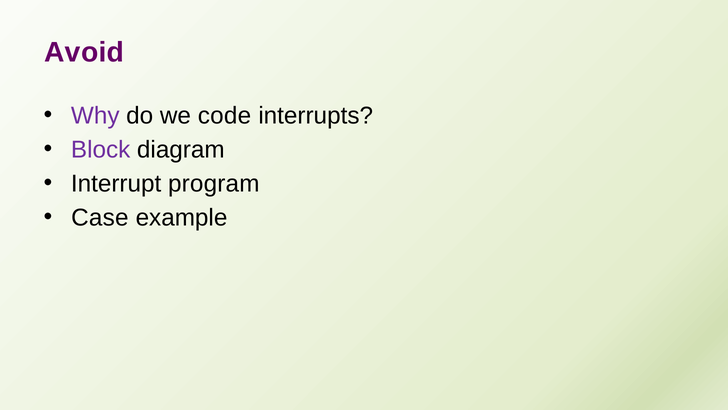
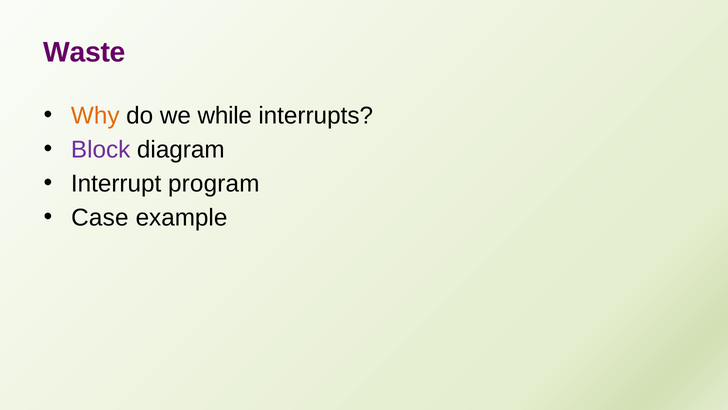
Avoid: Avoid -> Waste
Why colour: purple -> orange
code: code -> while
